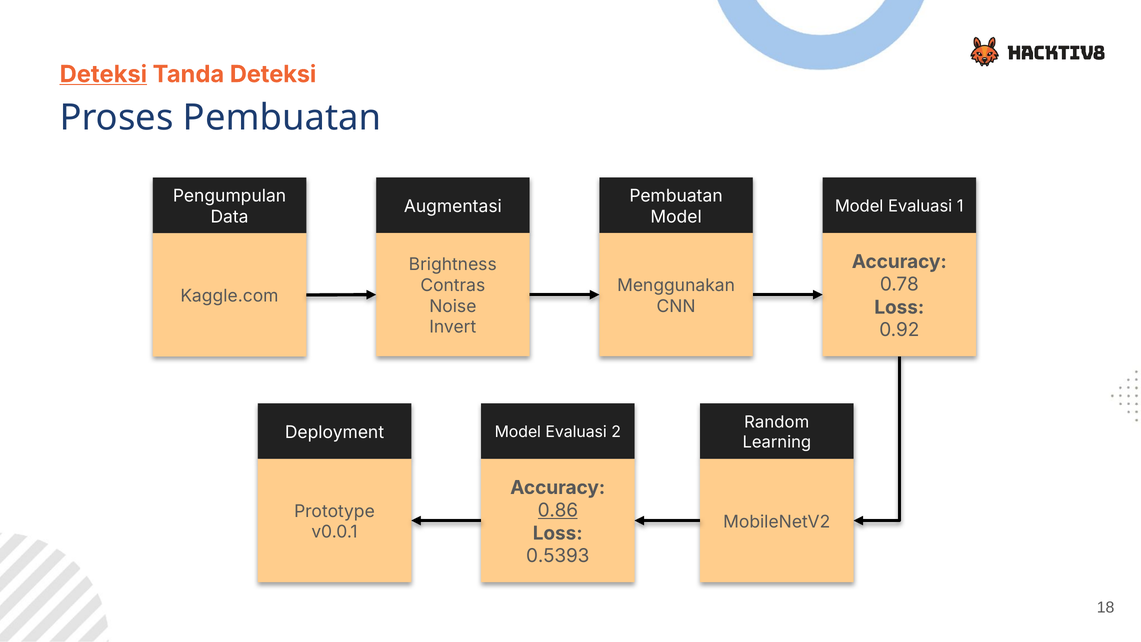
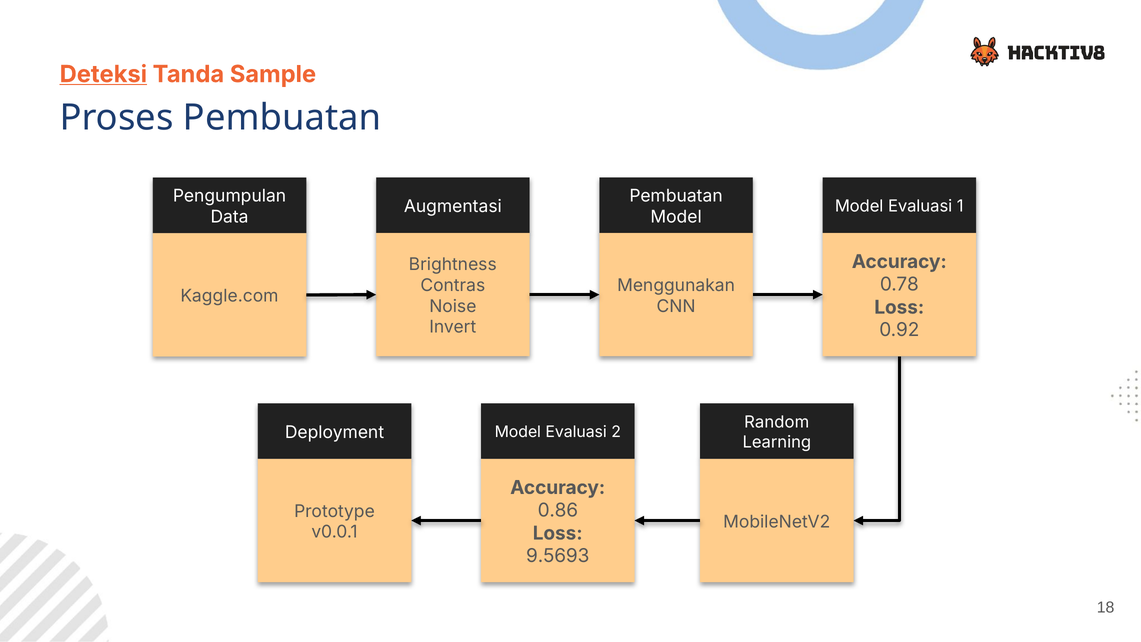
Tanda Deteksi: Deteksi -> Sample
0.86 underline: present -> none
0.5393: 0.5393 -> 9.5693
